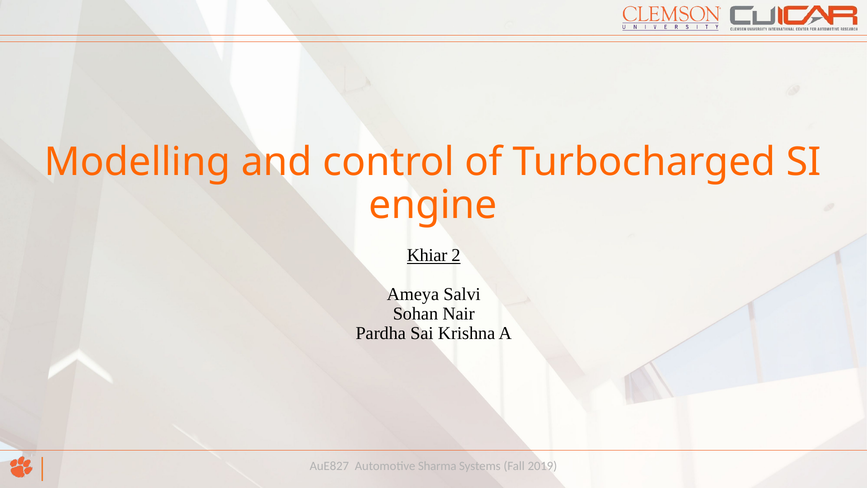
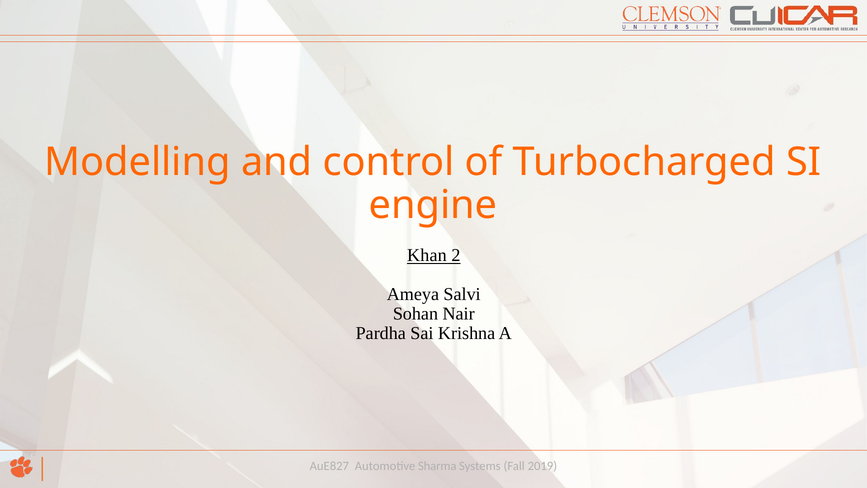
Khiar: Khiar -> Khan
